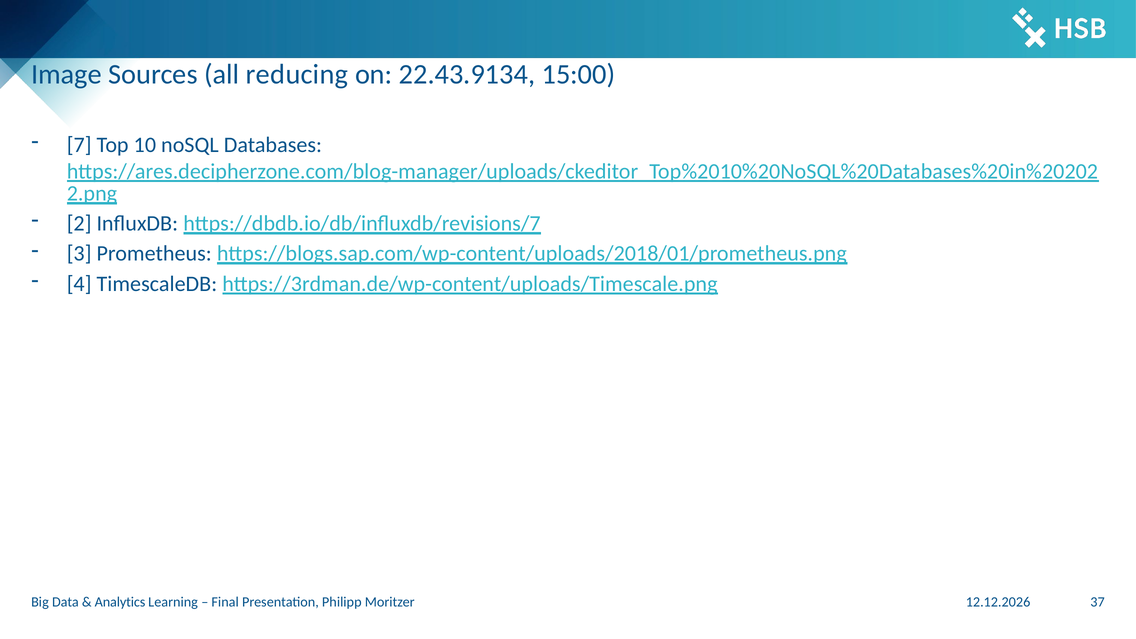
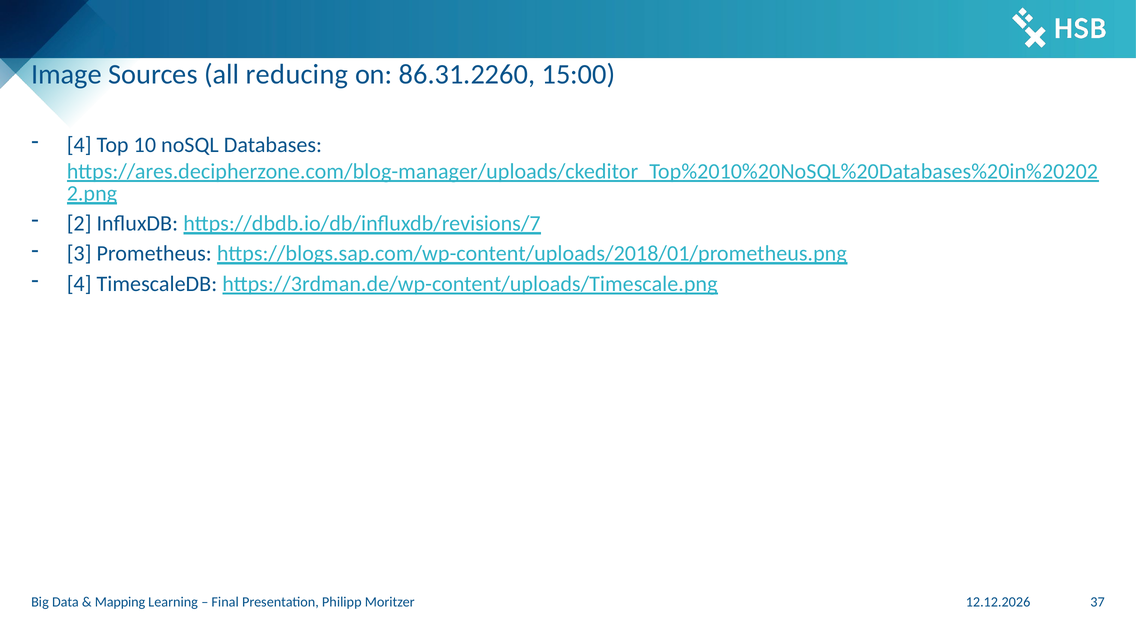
22.43.9134: 22.43.9134 -> 86.31.2260
7 at (79, 145): 7 -> 4
Analytics: Analytics -> Mapping
